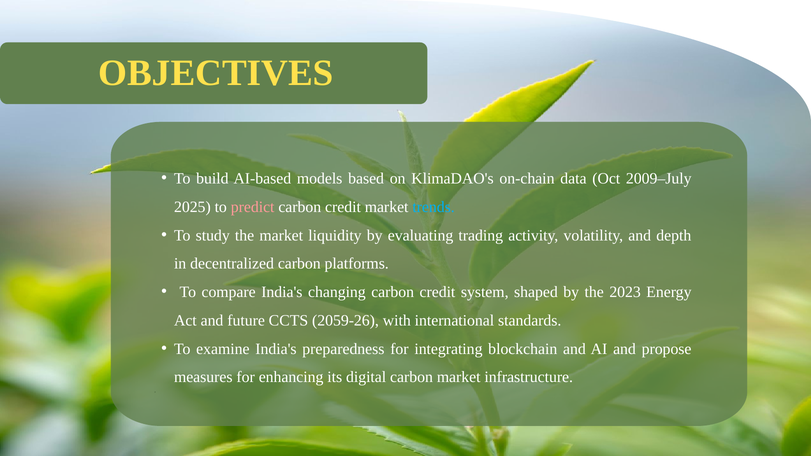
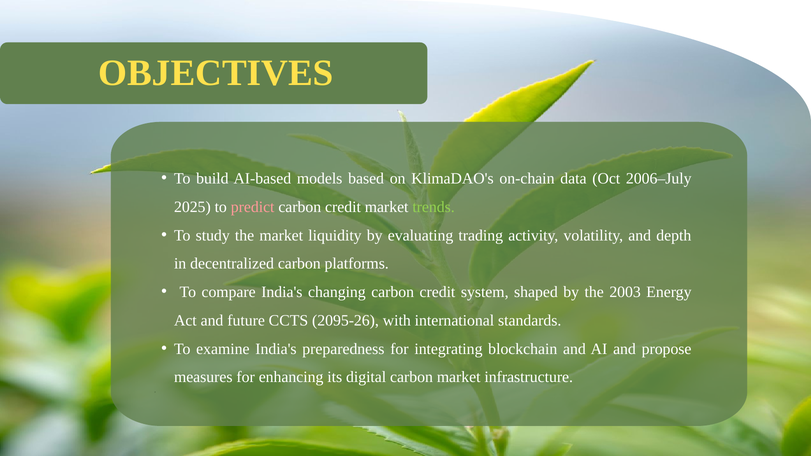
2009–July: 2009–July -> 2006–July
trends colour: light blue -> light green
2023: 2023 -> 2003
2059-26: 2059-26 -> 2095-26
